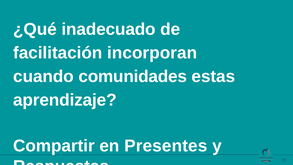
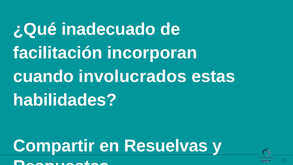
comunidades: comunidades -> involucrados
aprendizaje: aprendizaje -> habilidades
Presentes: Presentes -> Resuelvas
